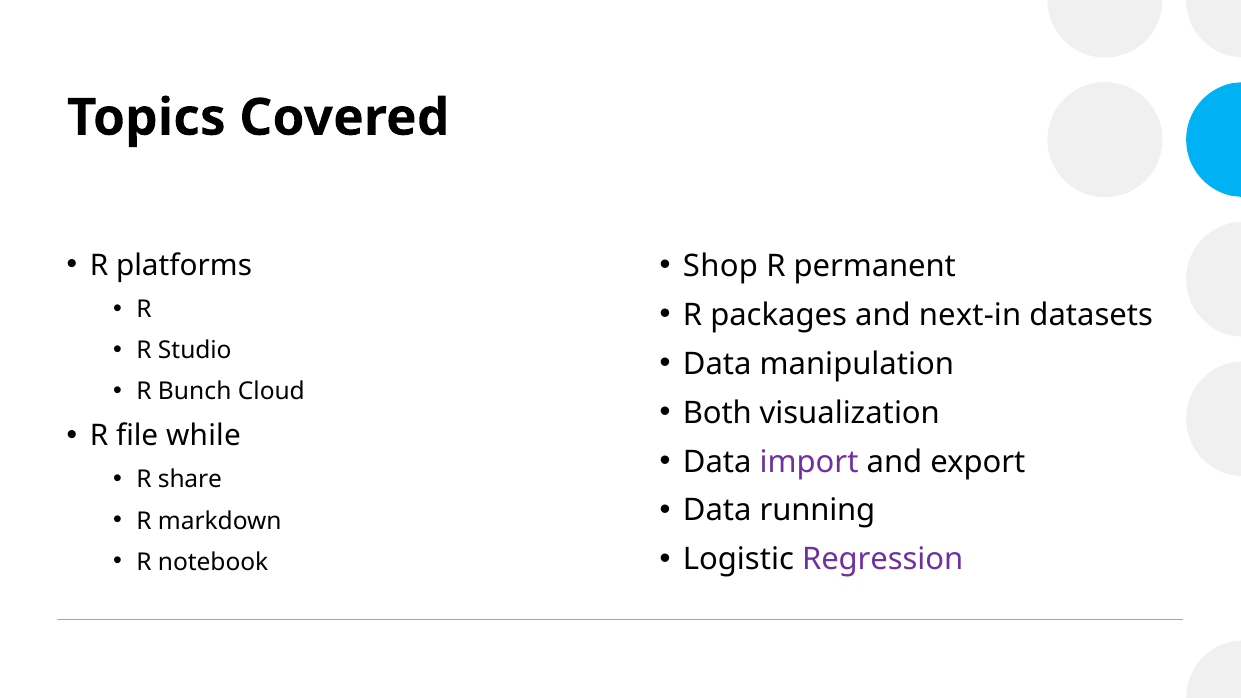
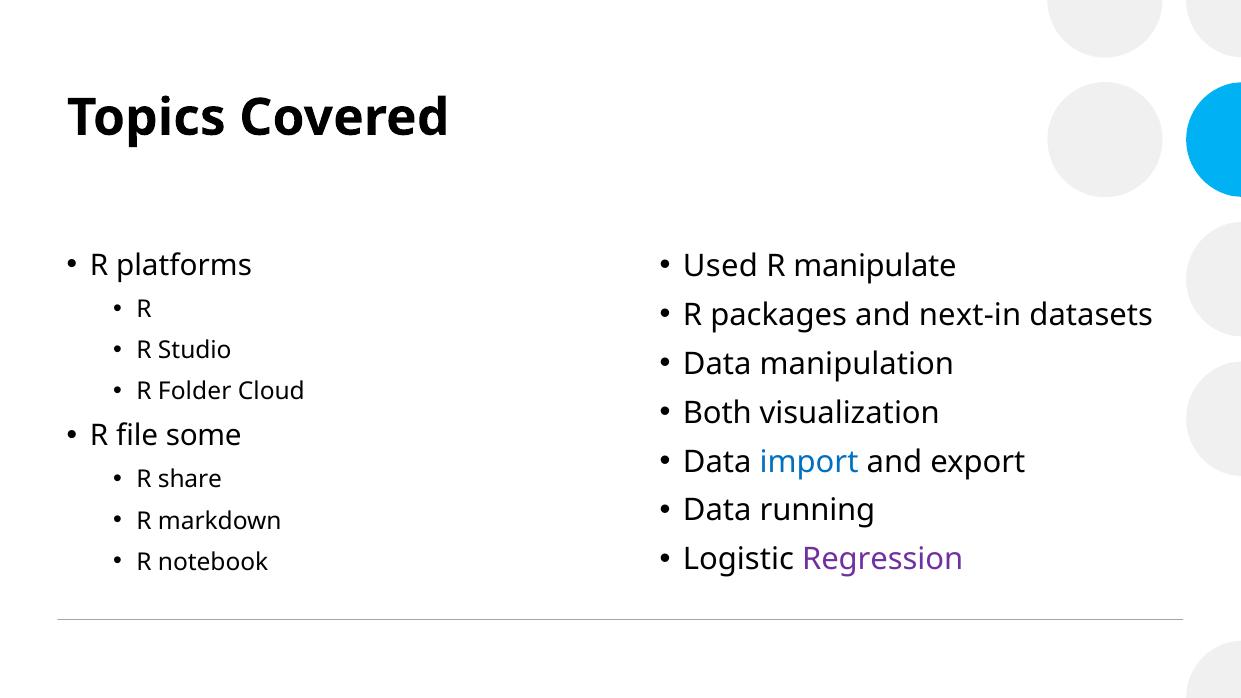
Shop: Shop -> Used
permanent: permanent -> manipulate
Bunch: Bunch -> Folder
while: while -> some
import colour: purple -> blue
